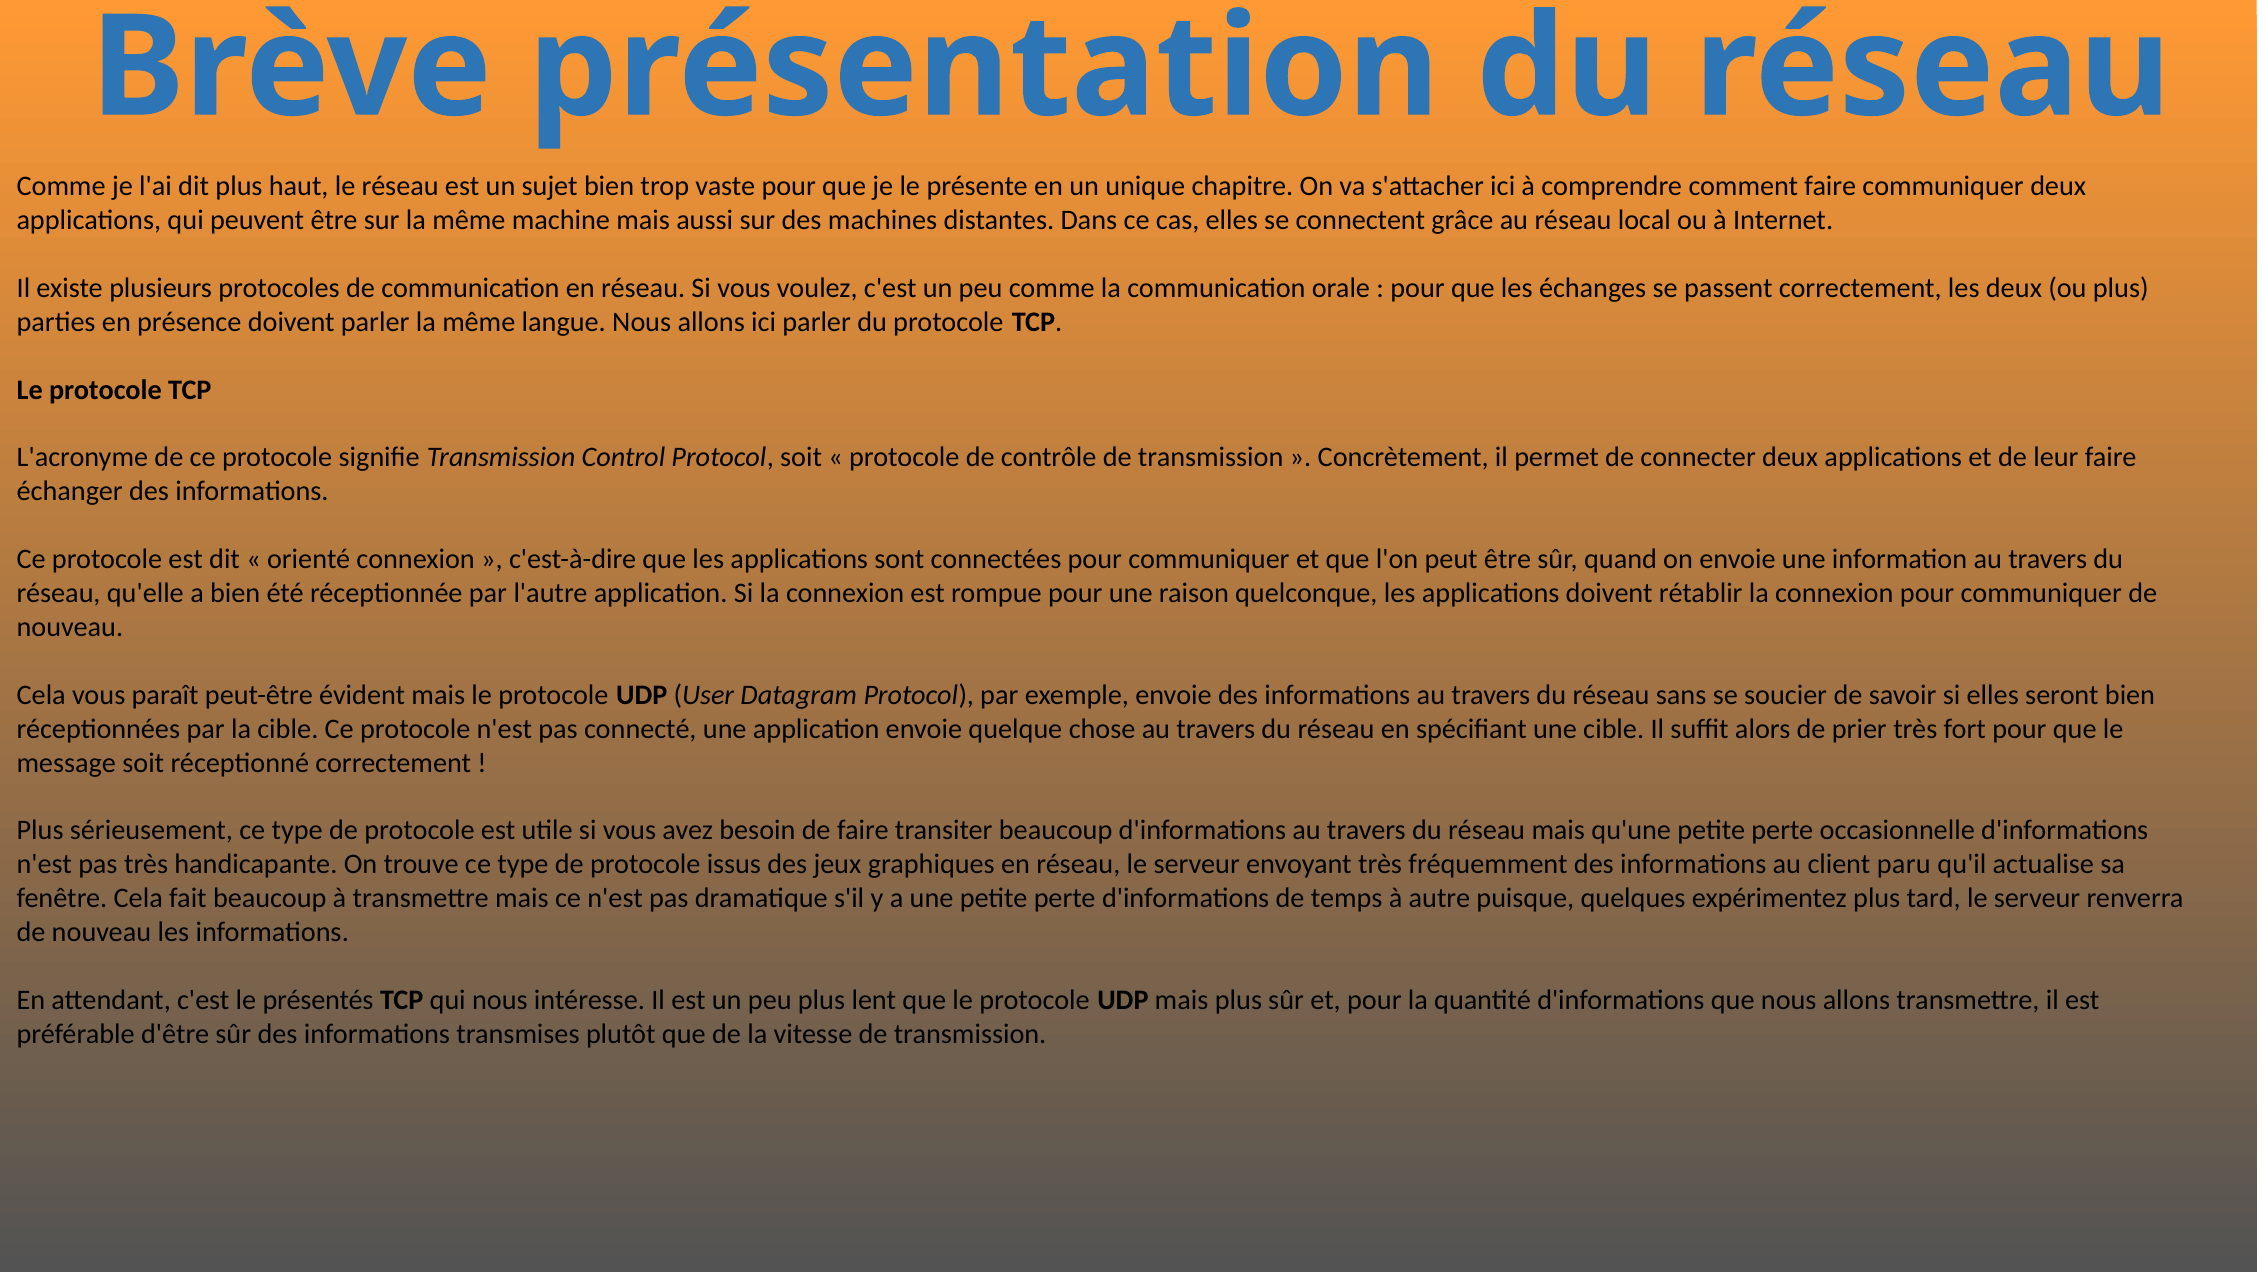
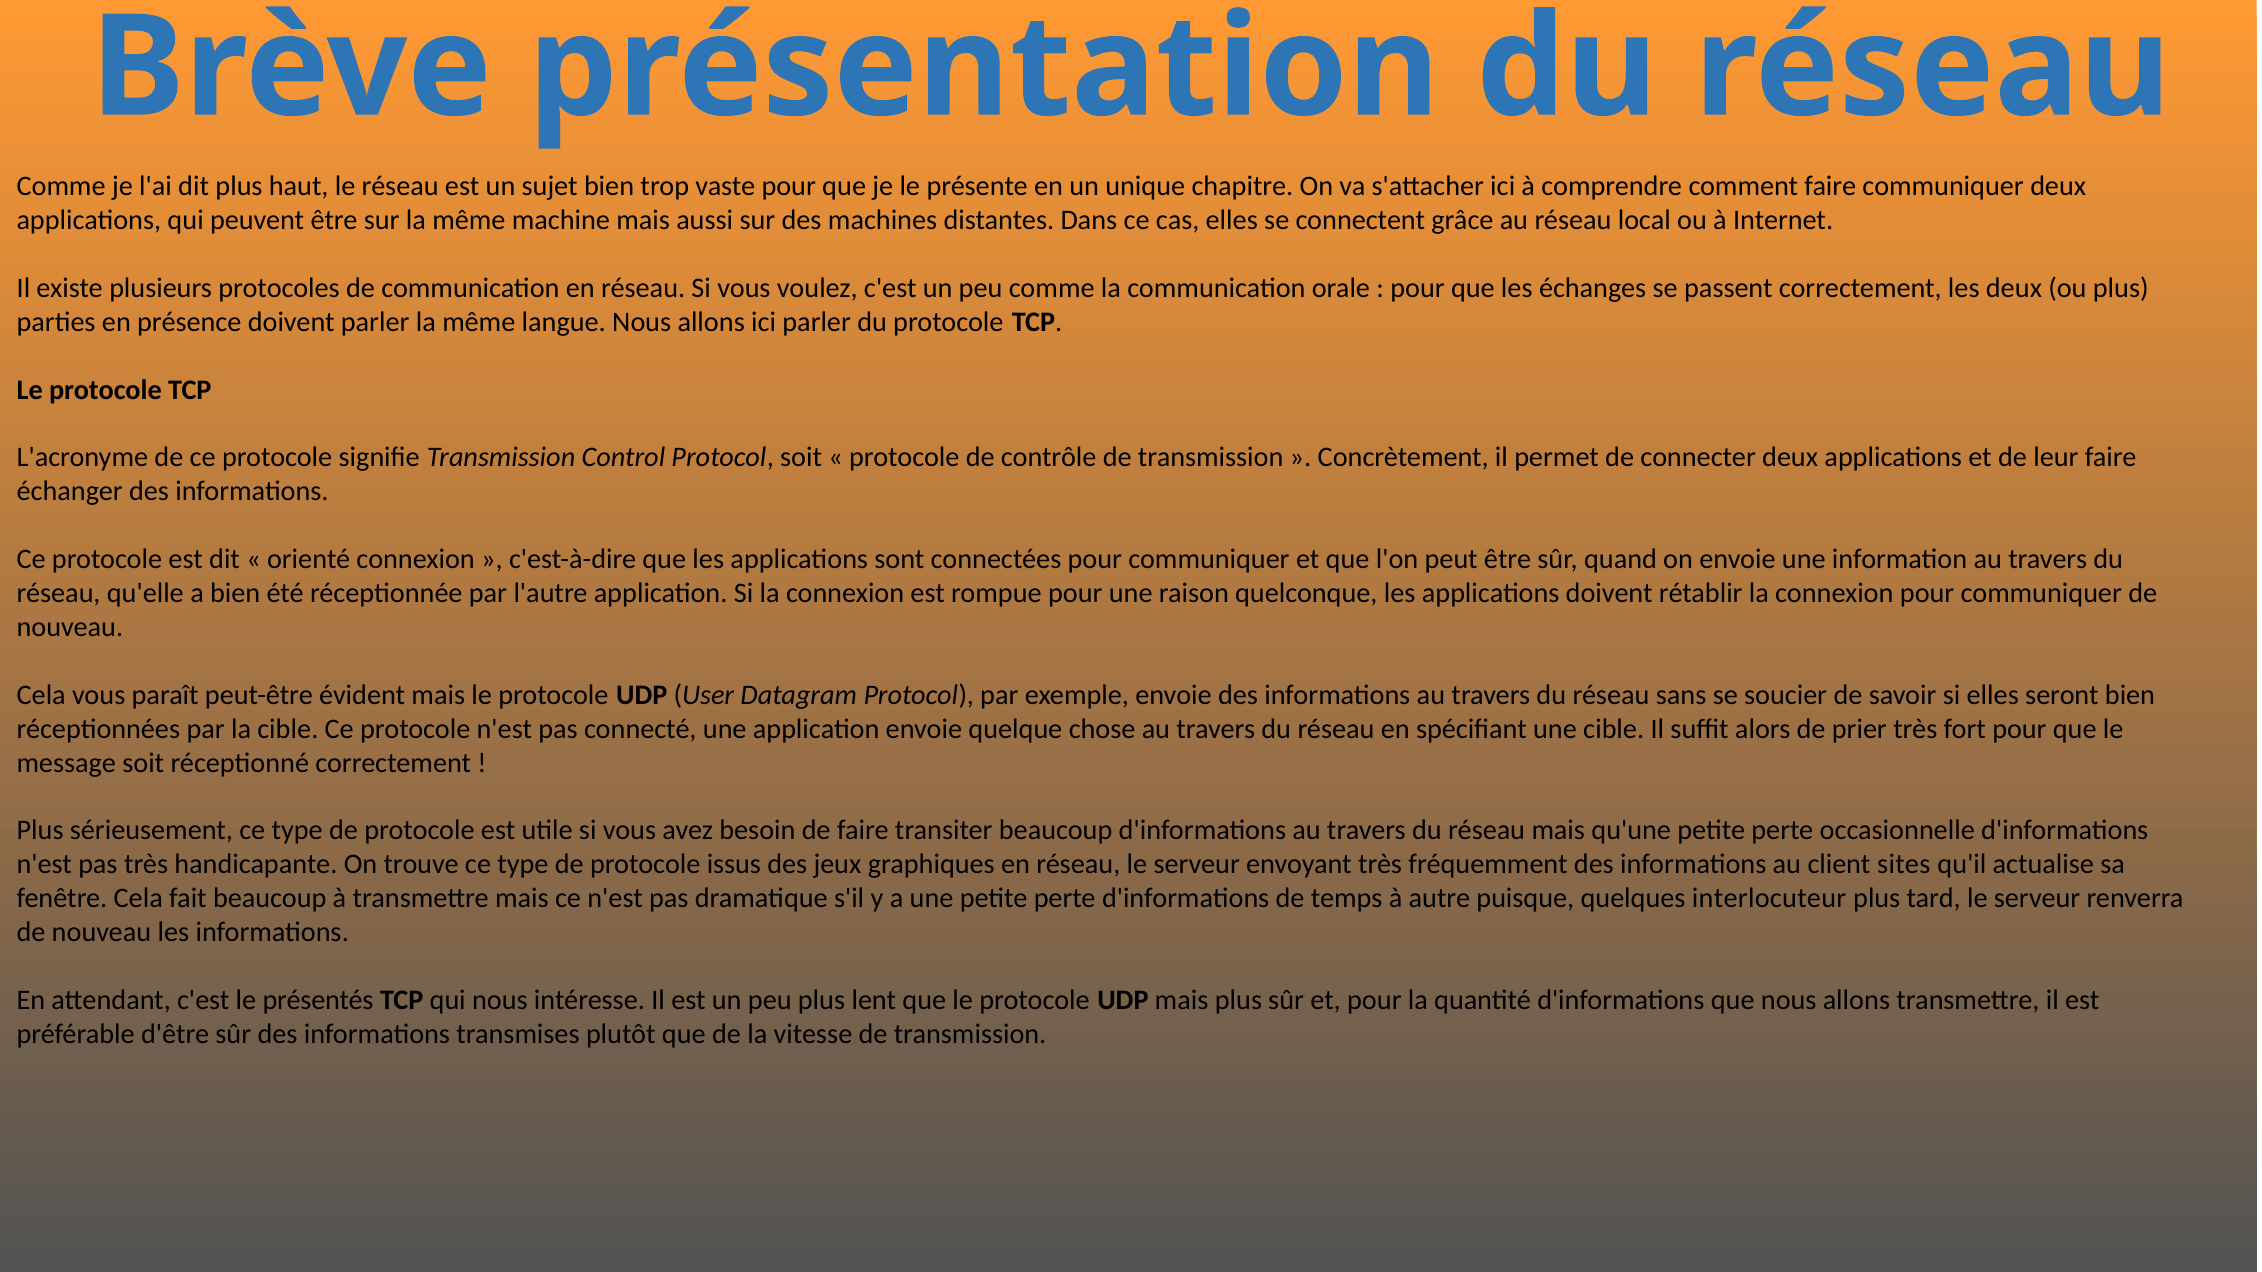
paru: paru -> sites
expérimentez: expérimentez -> interlocuteur
